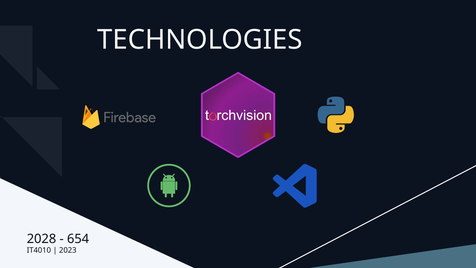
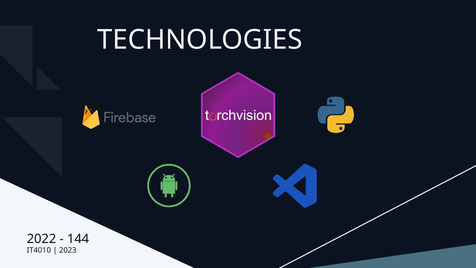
2028: 2028 -> 2022
654: 654 -> 144
